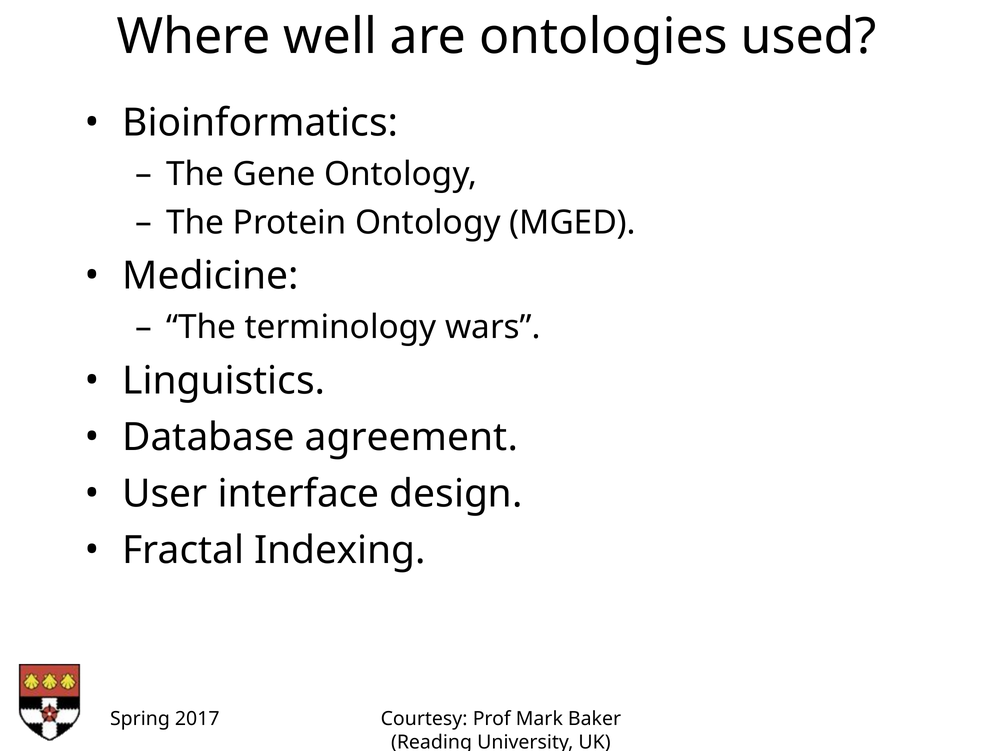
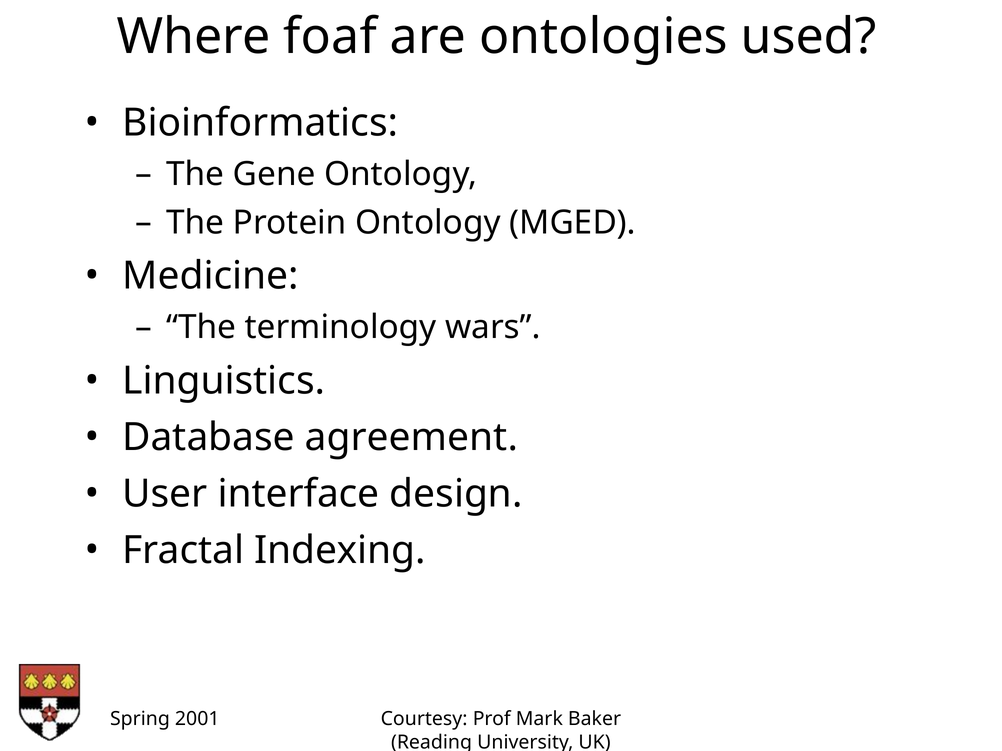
well: well -> foaf
2017: 2017 -> 2001
